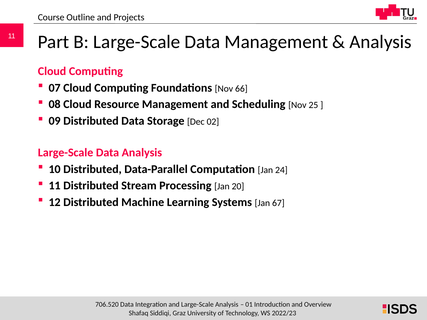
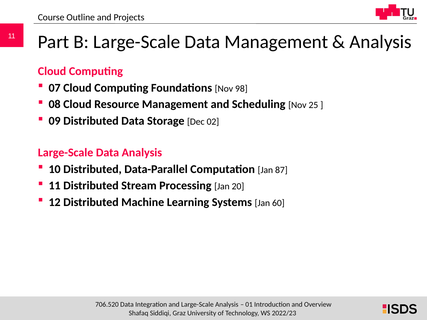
66: 66 -> 98
24: 24 -> 87
67: 67 -> 60
